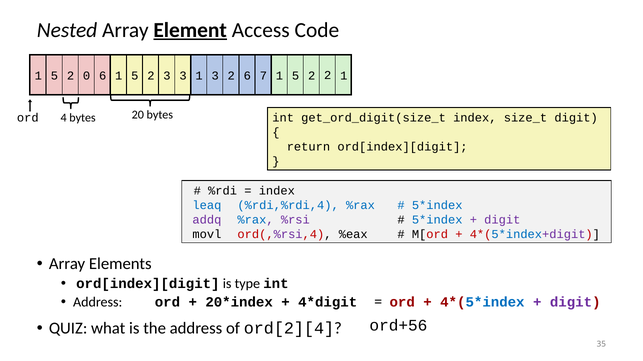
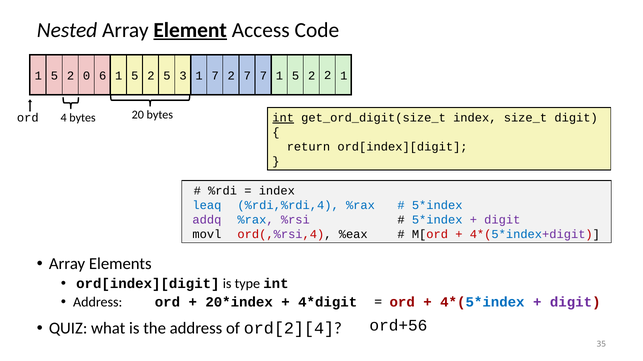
2 3: 3 -> 5
1 3: 3 -> 7
2 6: 6 -> 7
int at (283, 118) underline: none -> present
